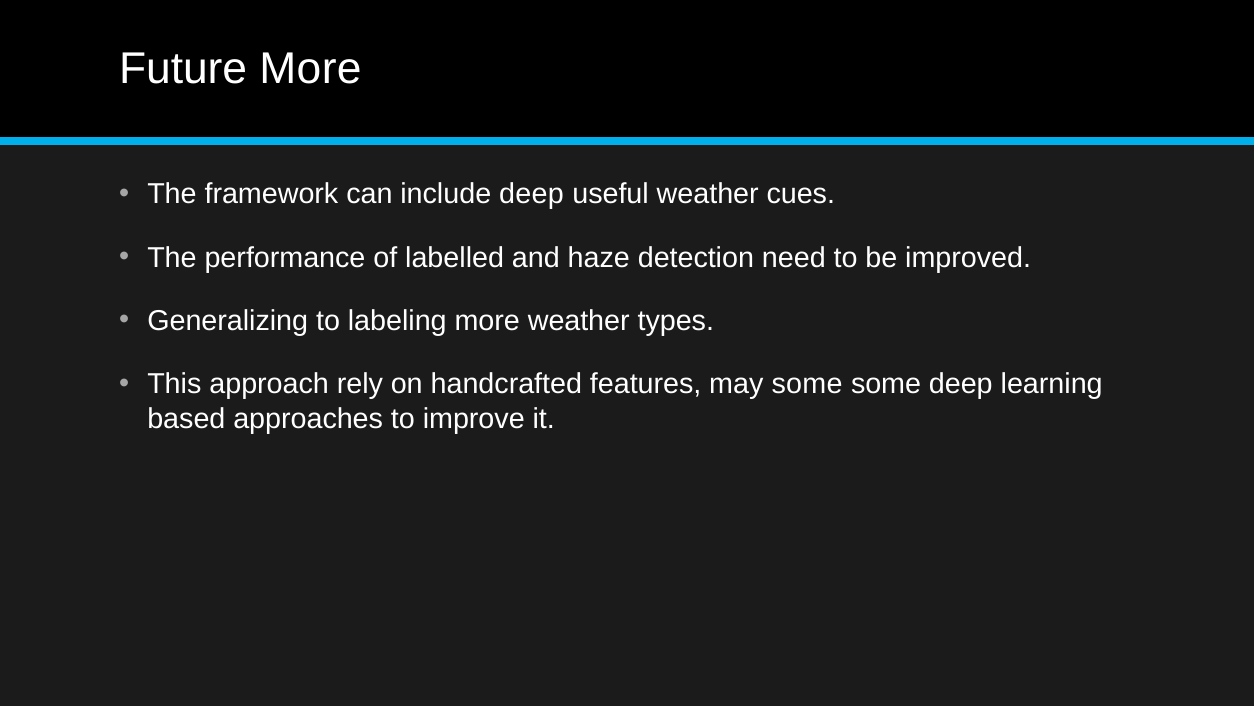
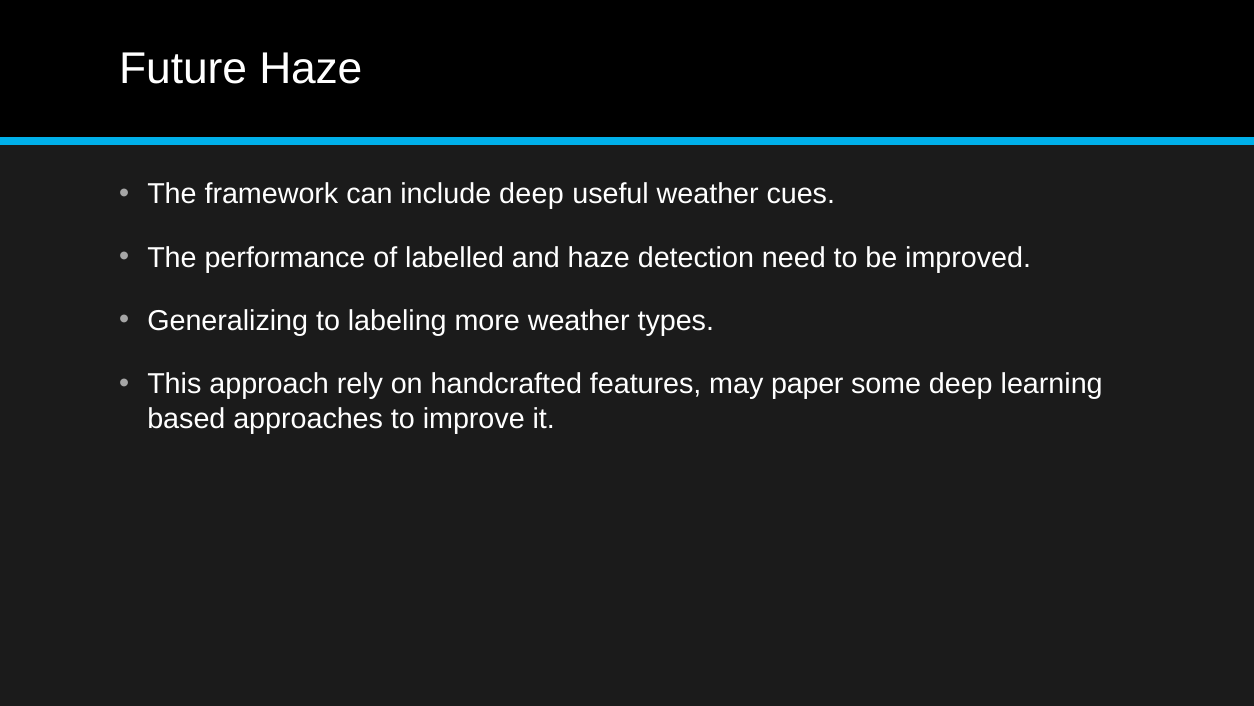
Future More: More -> Haze
may some: some -> paper
